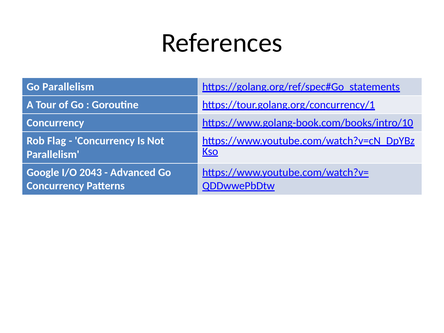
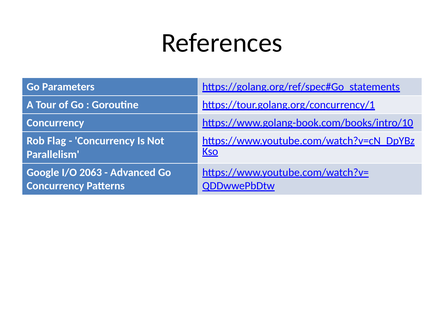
Go Parallelism: Parallelism -> Parameters
2043: 2043 -> 2063
